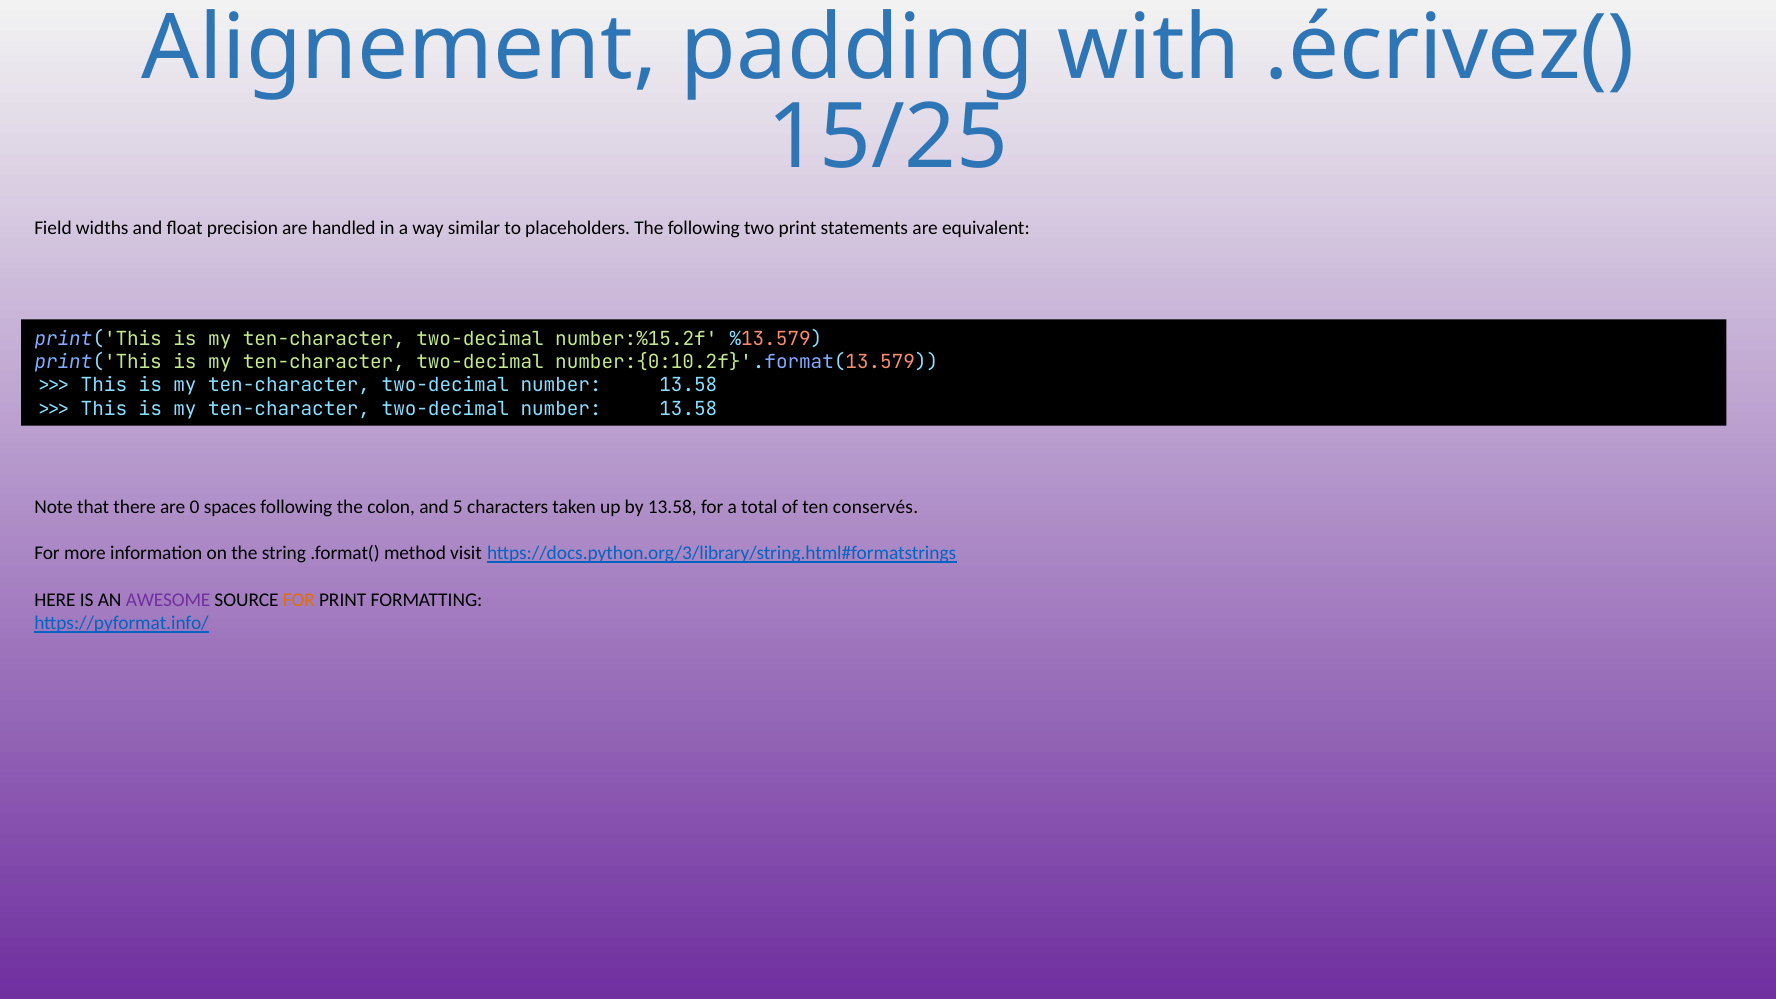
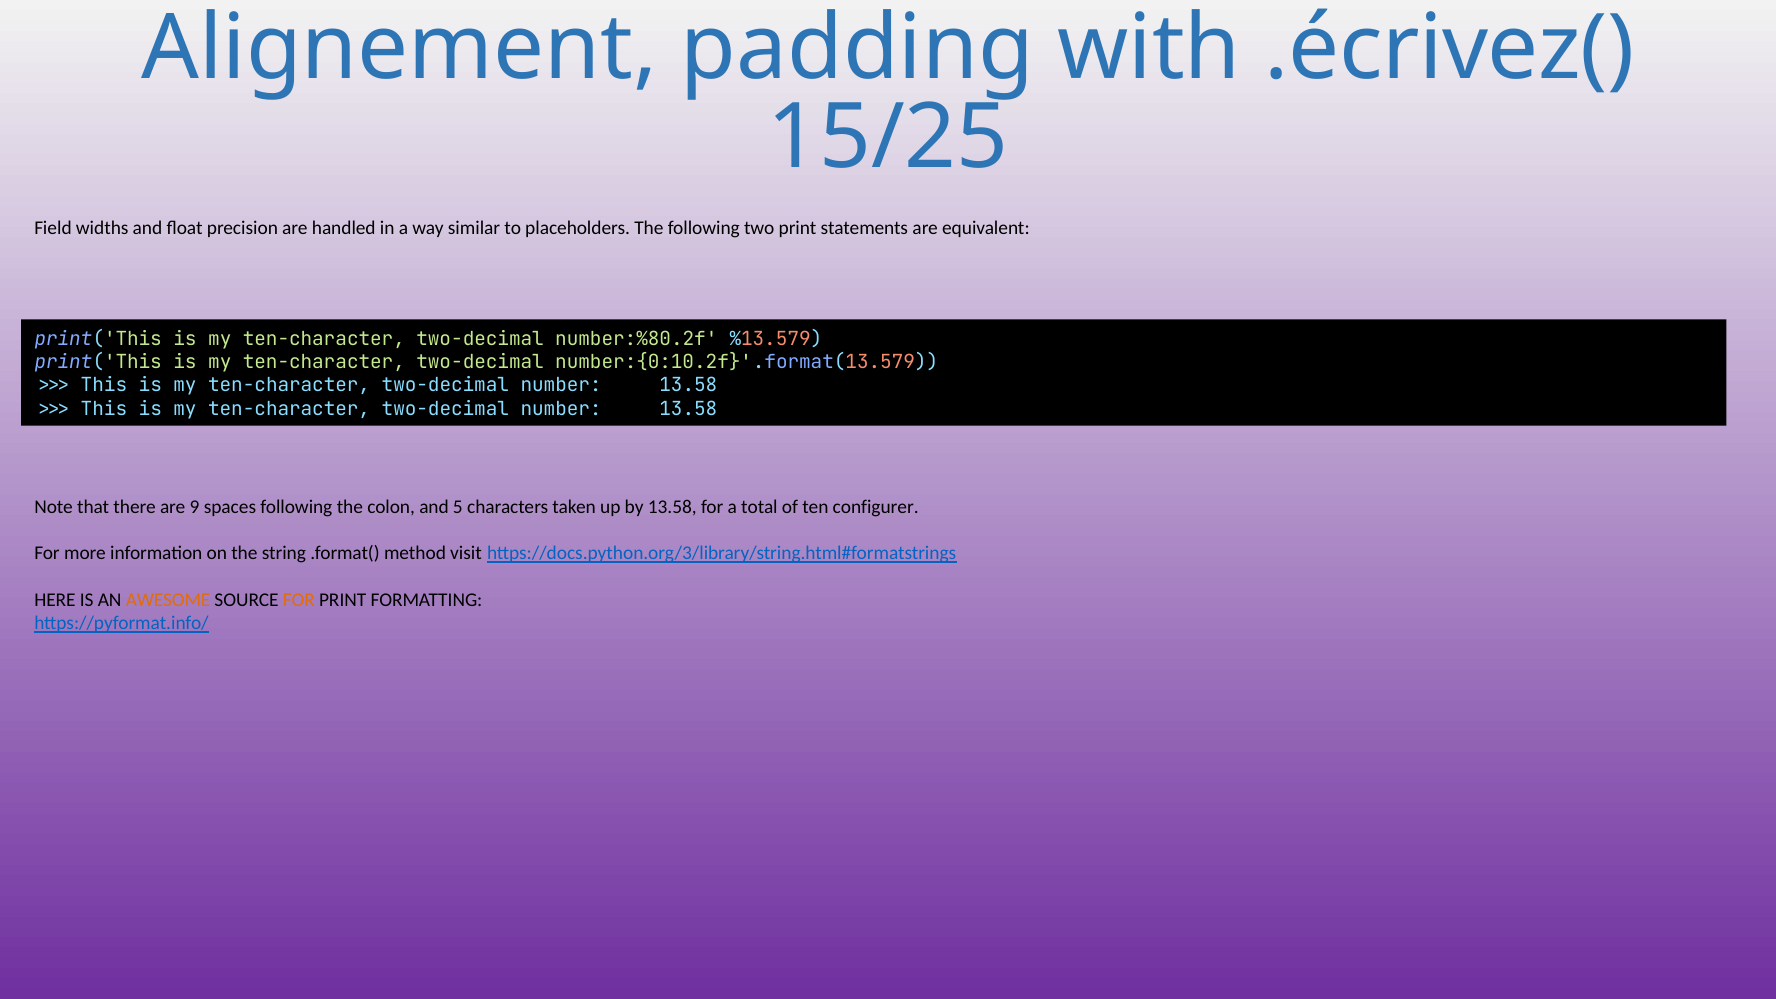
number:%15.2f: number:%15.2f -> number:%80.2f
0: 0 -> 9
conservés: conservés -> configurer
AWESOME colour: purple -> orange
